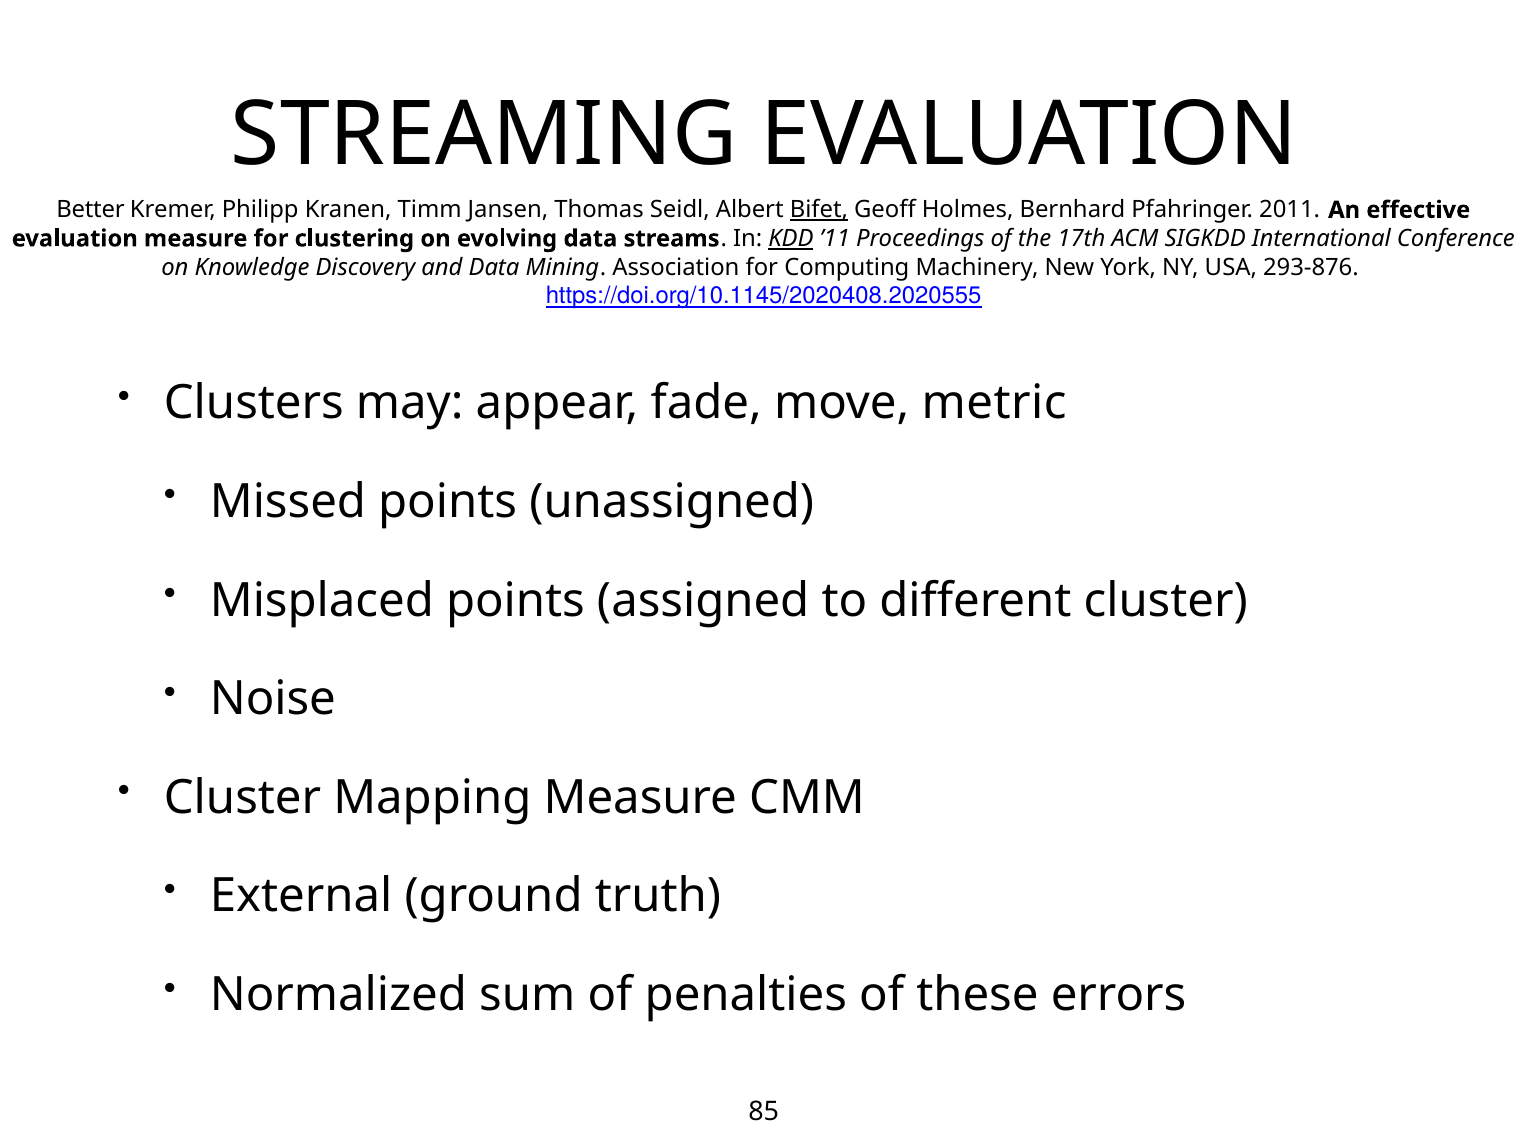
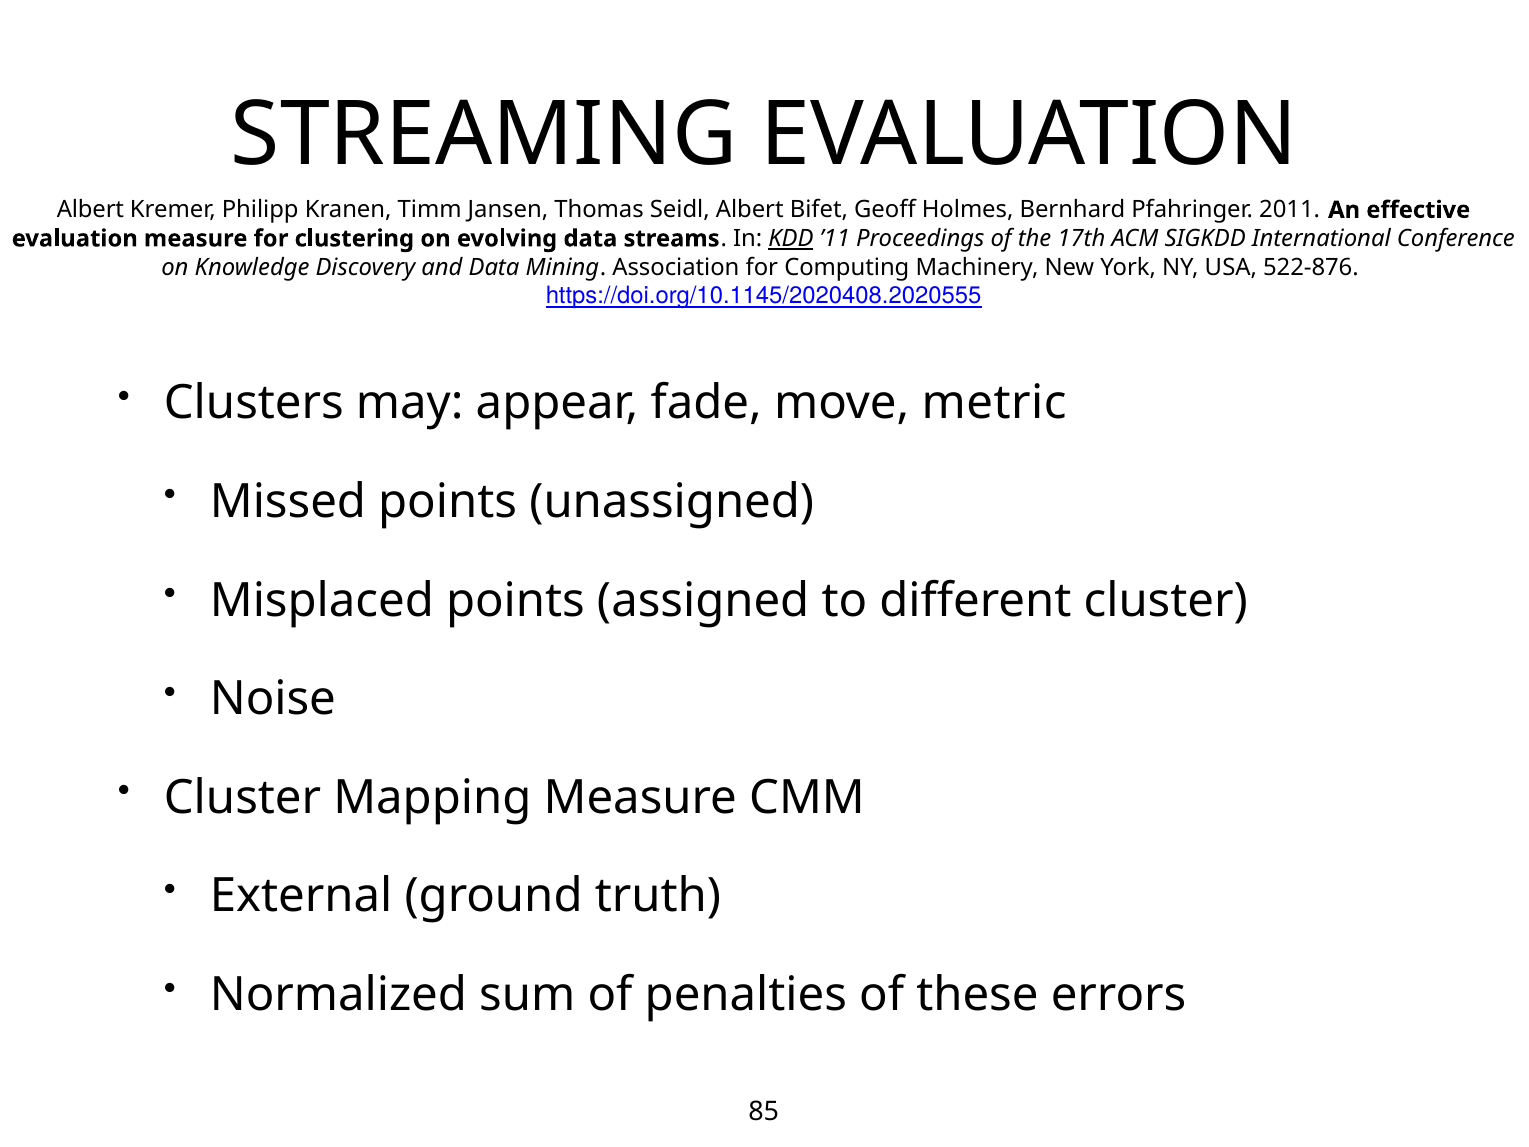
Better at (90, 210): Better -> Albert
Bifet underline: present -> none
293-876: 293-876 -> 522-876
